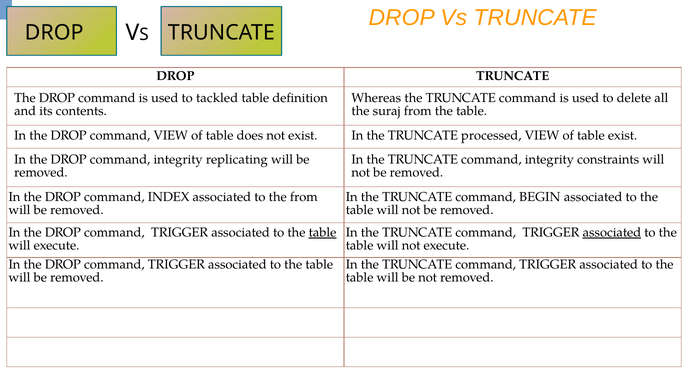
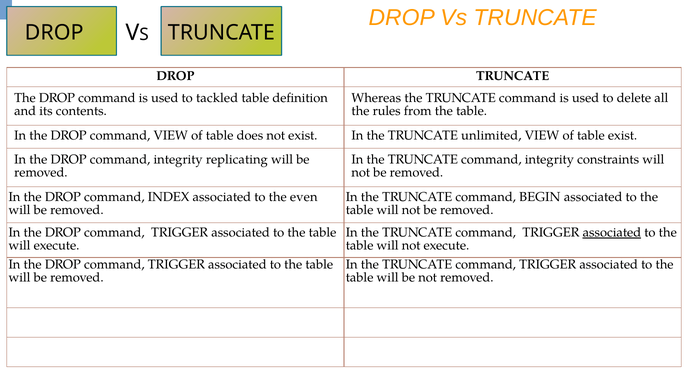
suraj: suraj -> rules
processed: processed -> unlimited
the from: from -> even
table at (323, 232) underline: present -> none
